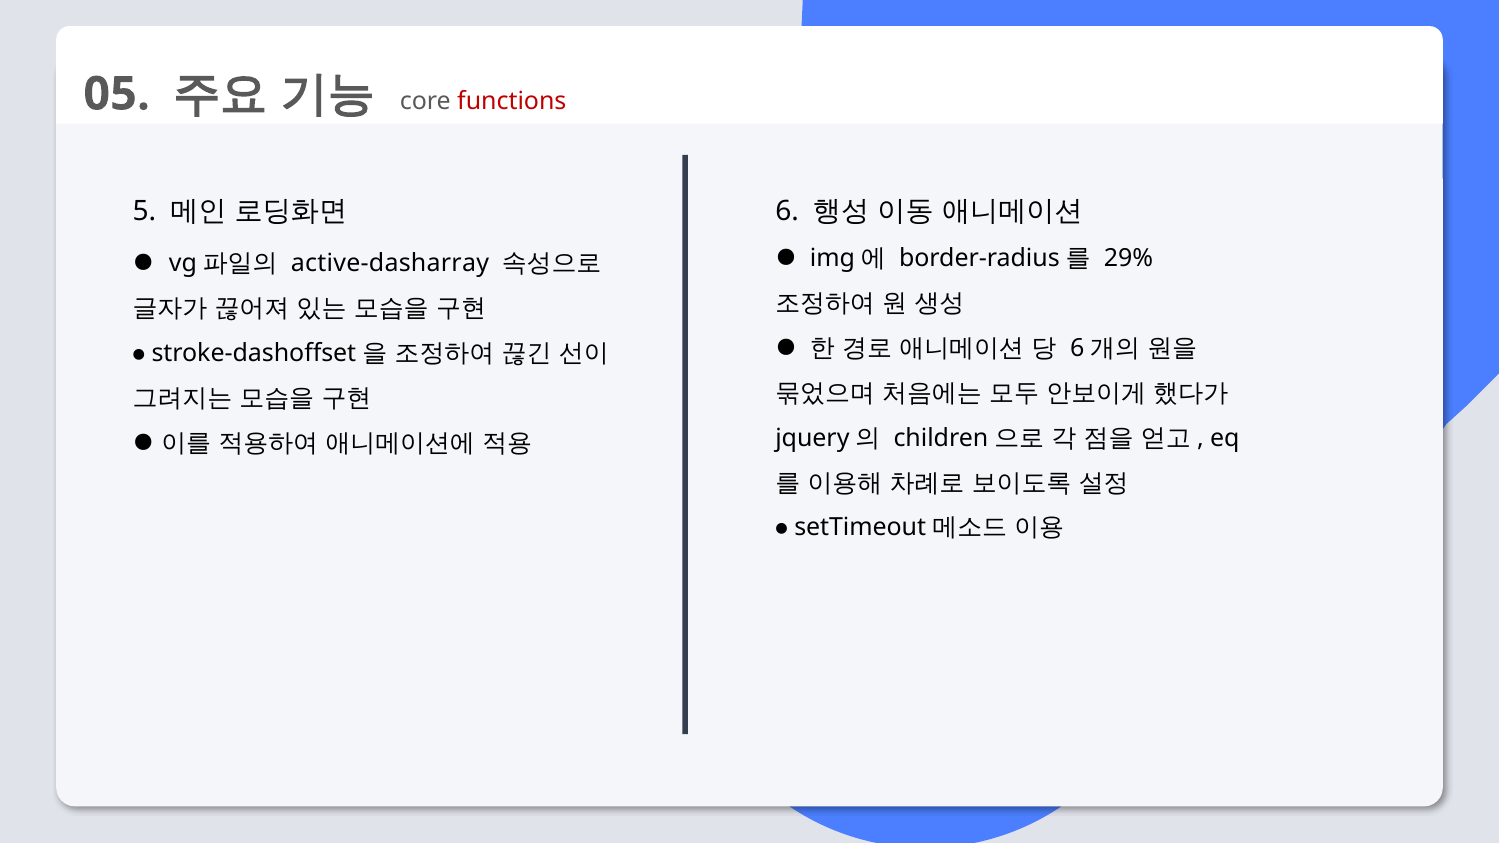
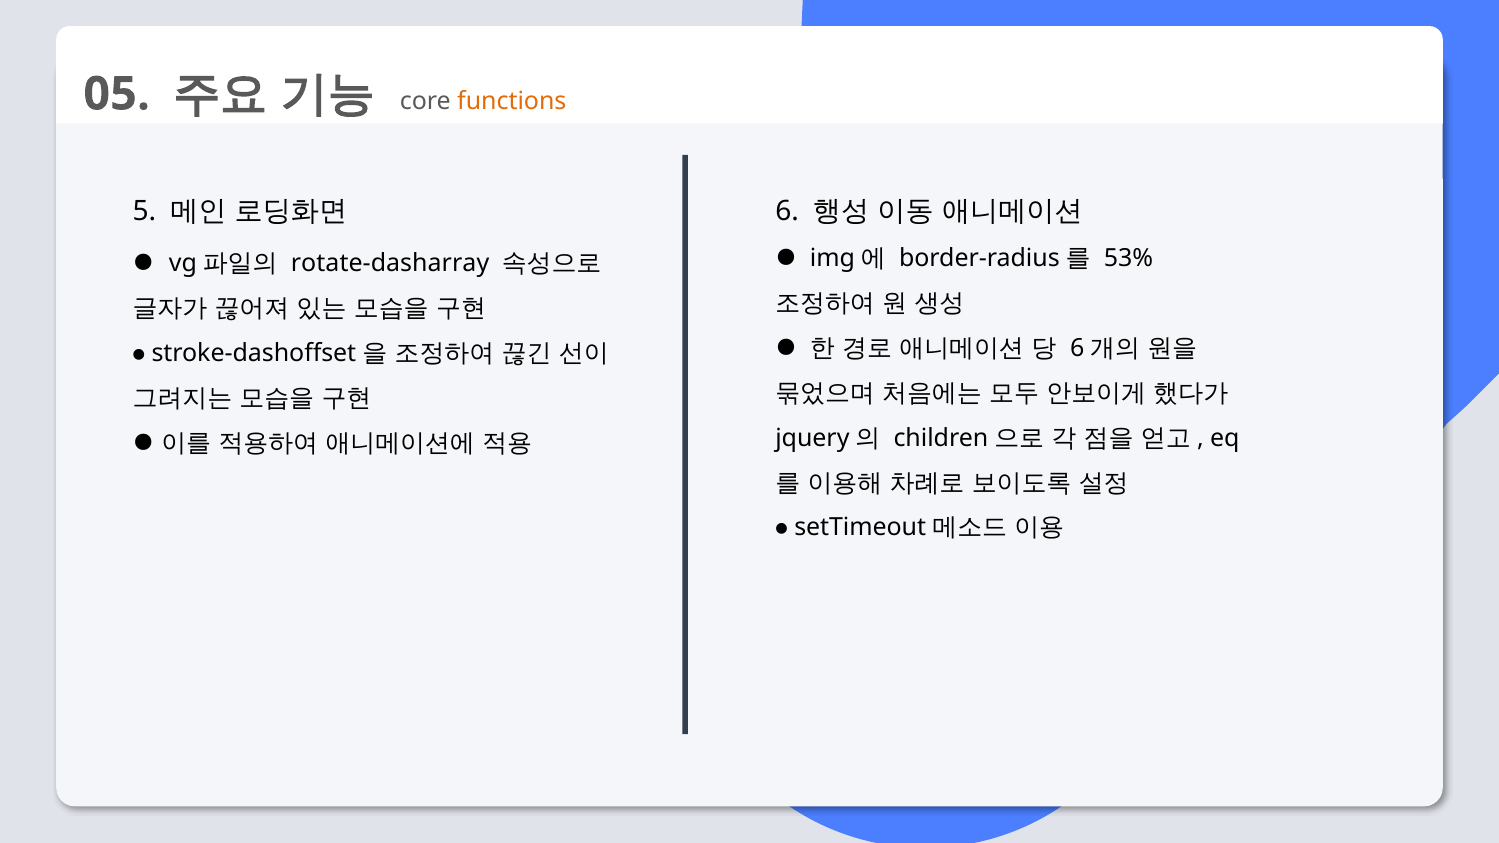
functions colour: red -> orange
29%: 29% -> 53%
active-dasharray: active-dasharray -> rotate-dasharray
